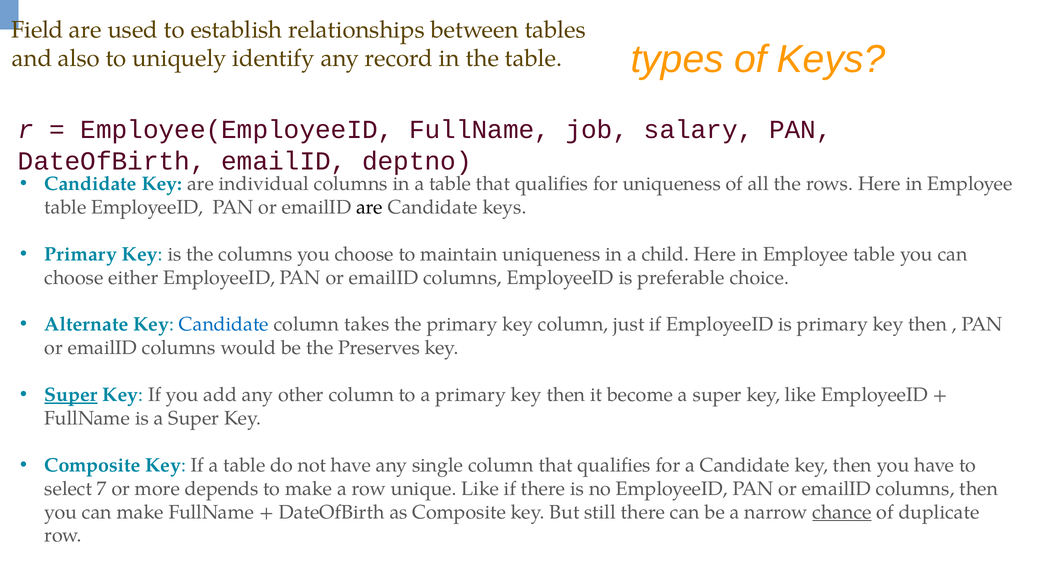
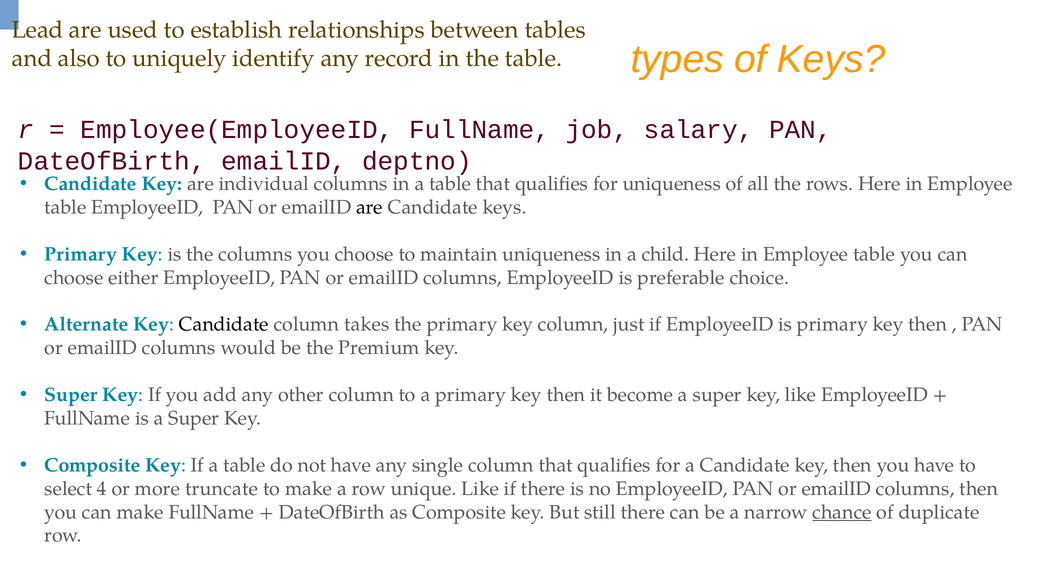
Field: Field -> Lead
Candidate at (224, 325) colour: blue -> black
Preserves: Preserves -> Premium
Super at (71, 395) underline: present -> none
7: 7 -> 4
depends: depends -> truncate
